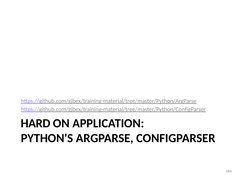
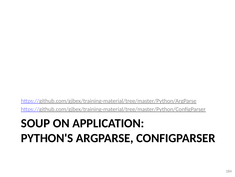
HARD: HARD -> SOUP
